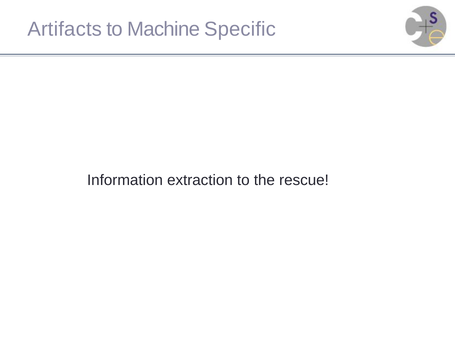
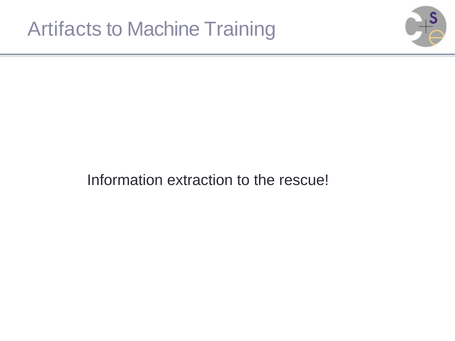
Specific: Specific -> Training
